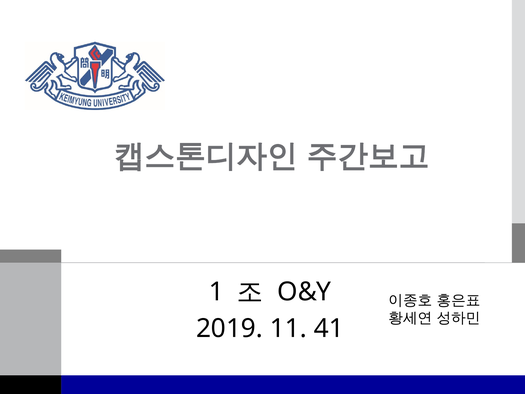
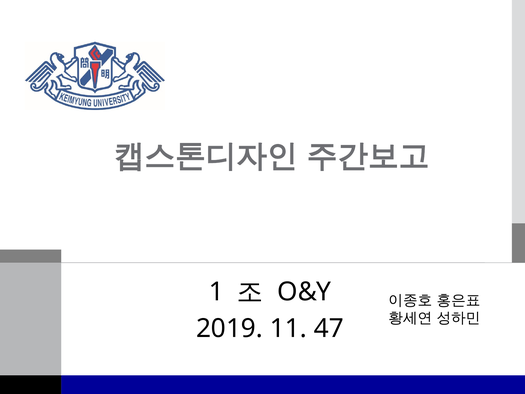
41: 41 -> 47
